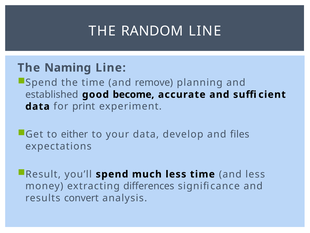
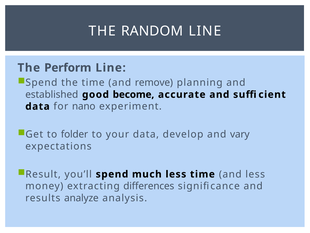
Naming: Naming -> Perform
print: print -> nano
either: either -> folder
files: files -> vary
convert: convert -> analyze
